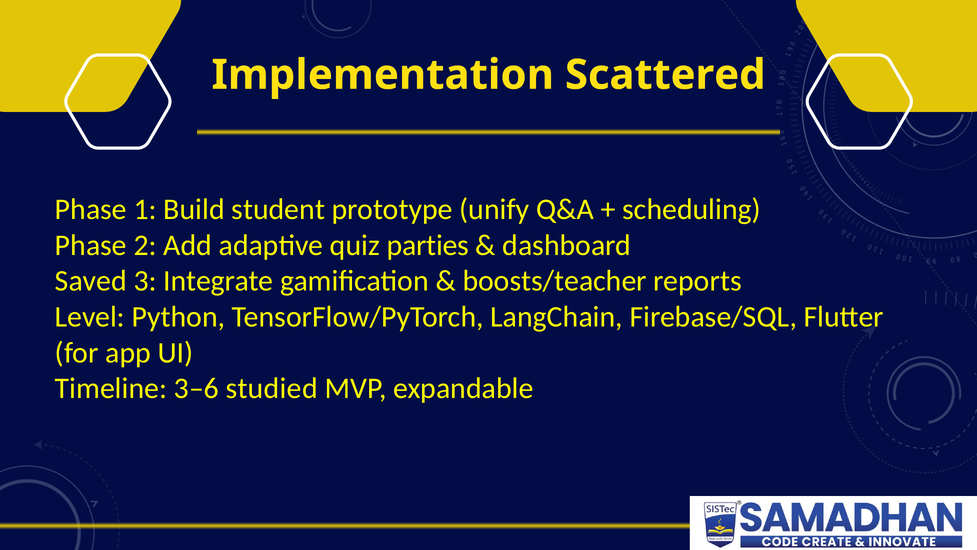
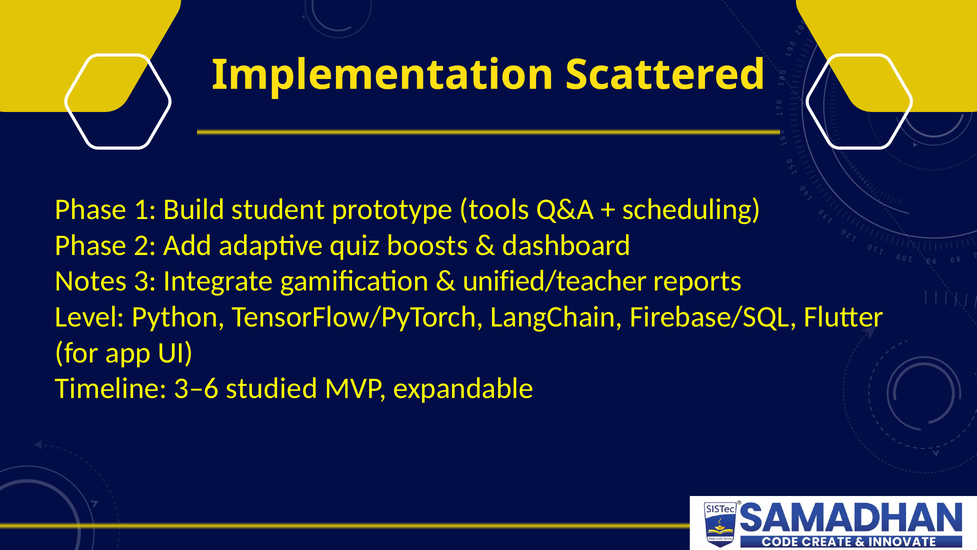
unify: unify -> tools
parties: parties -> boosts
Saved: Saved -> Notes
boosts/teacher: boosts/teacher -> unified/teacher
